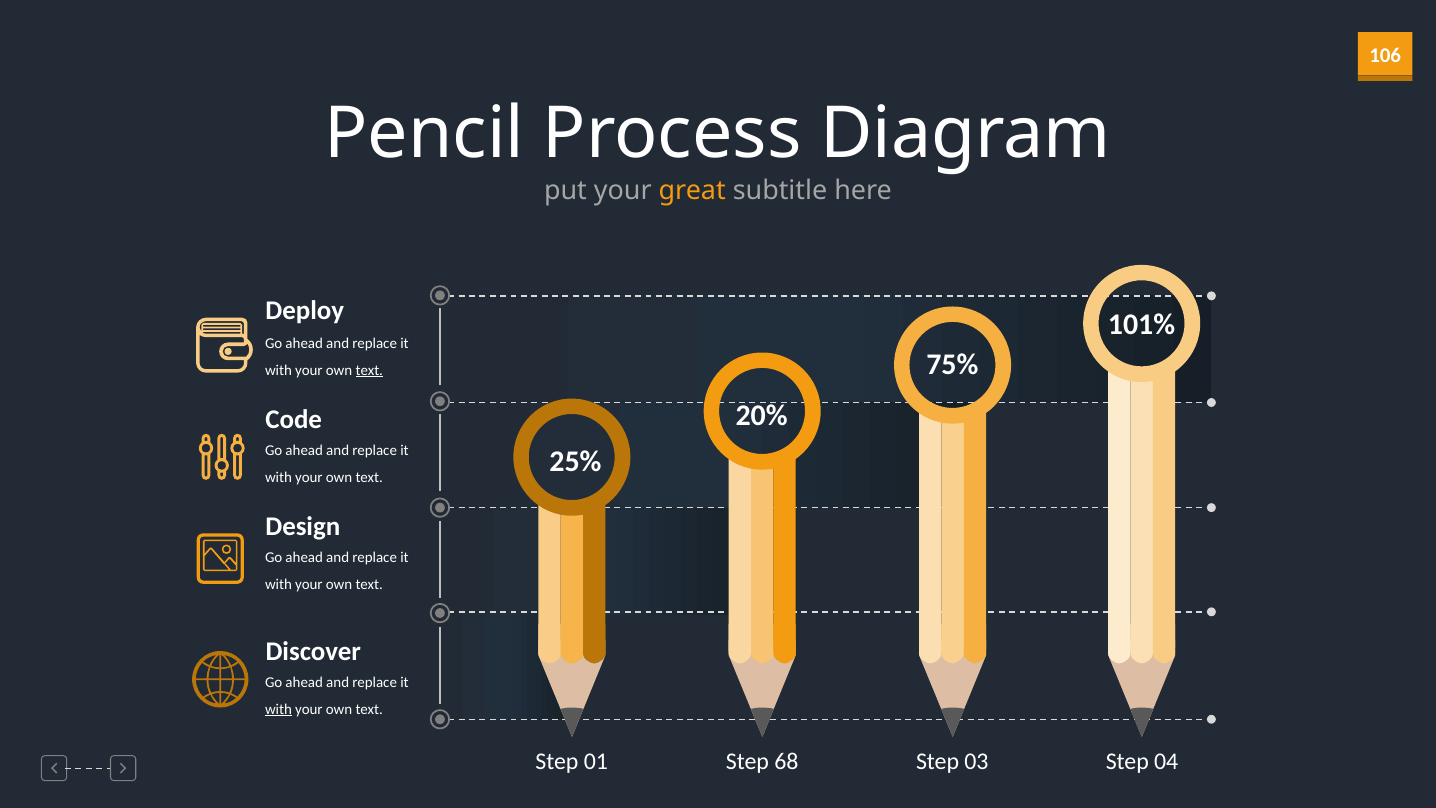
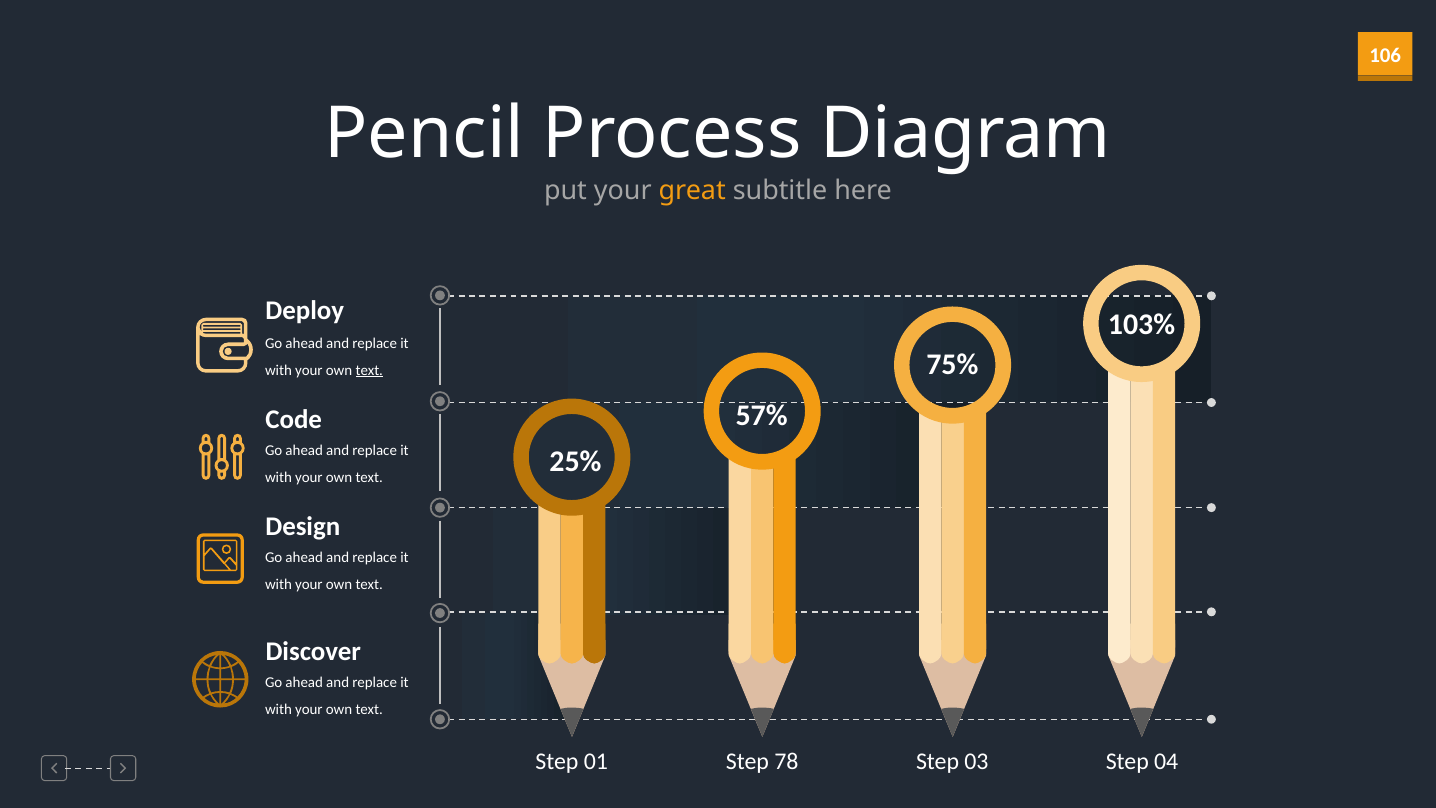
101%: 101% -> 103%
20%: 20% -> 57%
with at (278, 709) underline: present -> none
68: 68 -> 78
